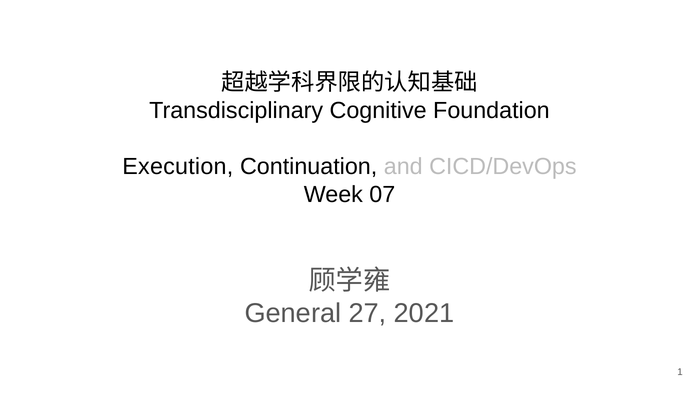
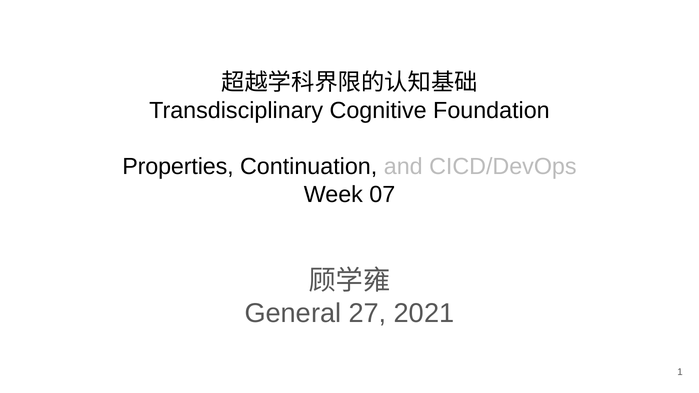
Execution: Execution -> Properties
